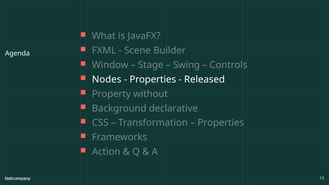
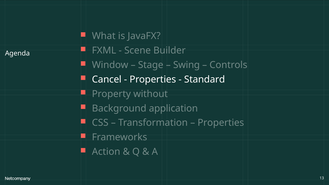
Nodes: Nodes -> Cancel
Released: Released -> Standard
declarative: declarative -> application
